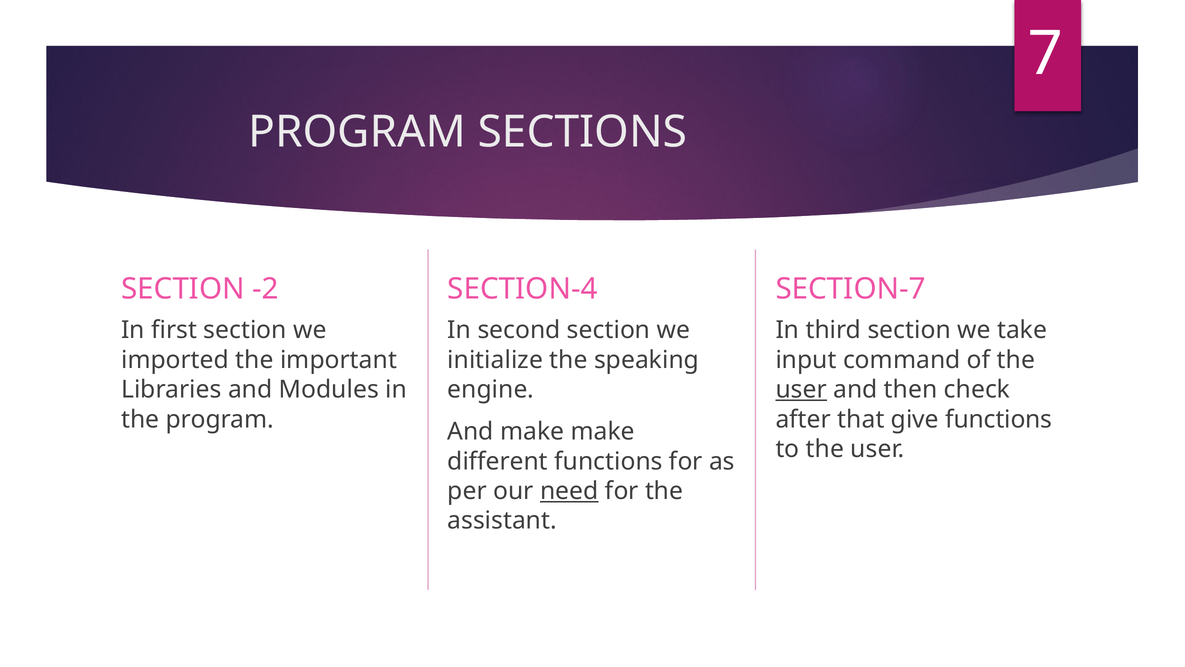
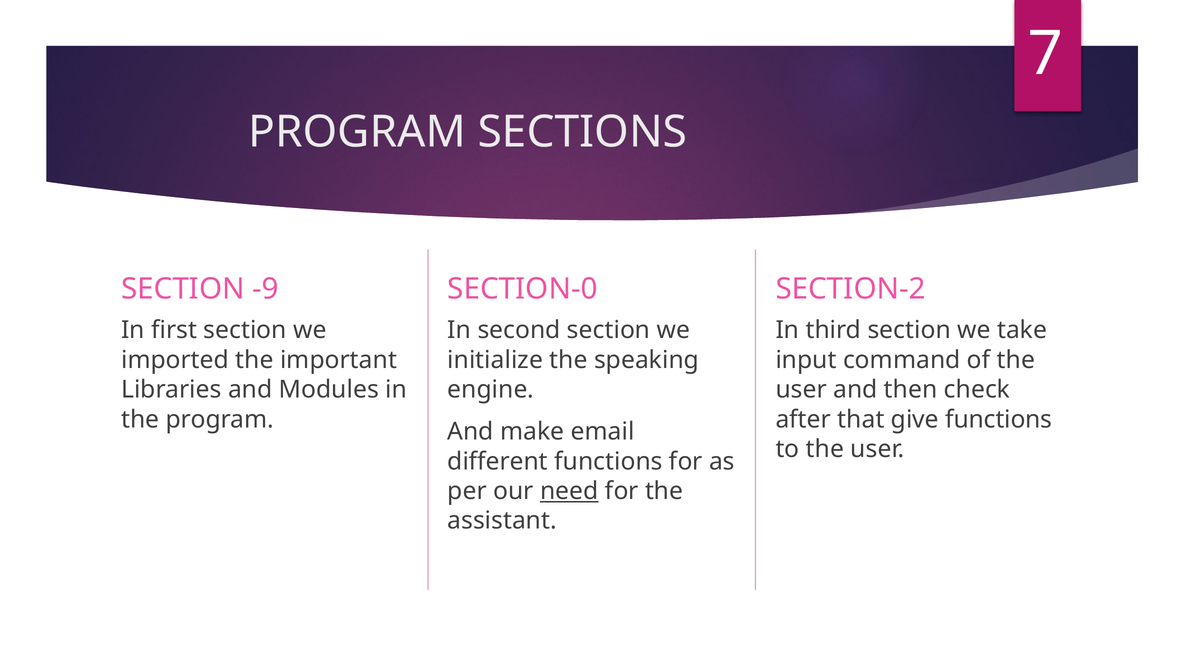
-2: -2 -> -9
SECTION-4: SECTION-4 -> SECTION-0
SECTION-7: SECTION-7 -> SECTION-2
user at (801, 389) underline: present -> none
make make: make -> email
